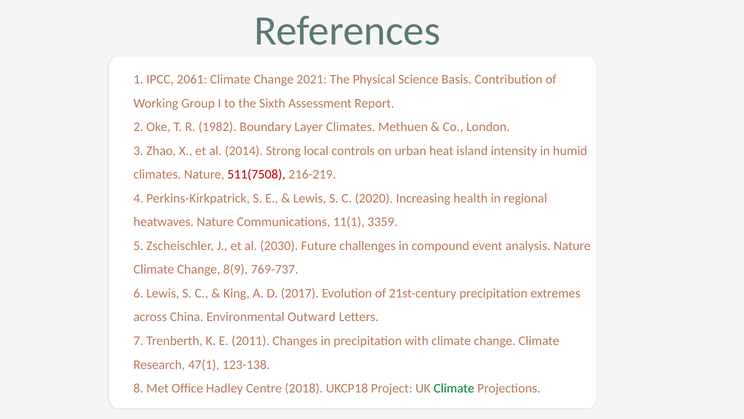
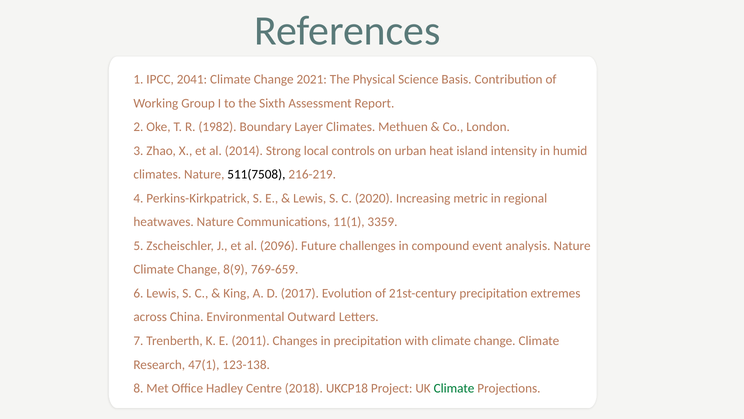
2061: 2061 -> 2041
511(7508 colour: red -> black
health: health -> metric
2030: 2030 -> 2096
769-737: 769-737 -> 769-659
